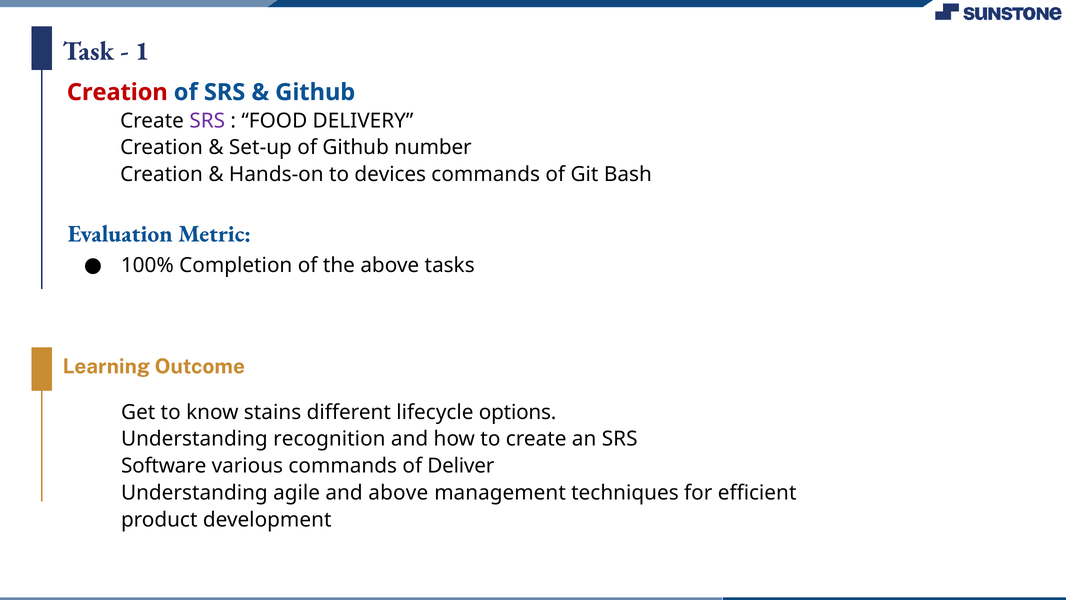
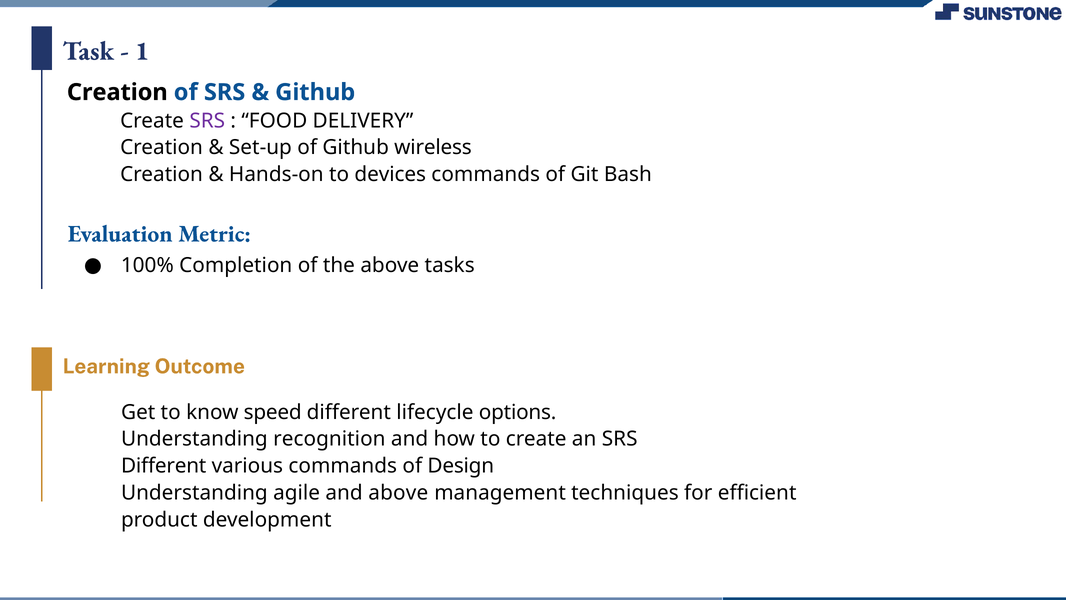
Creation at (117, 92) colour: red -> black
number: number -> wireless
stains: stains -> speed
Software at (164, 466): Software -> Different
Deliver: Deliver -> Design
